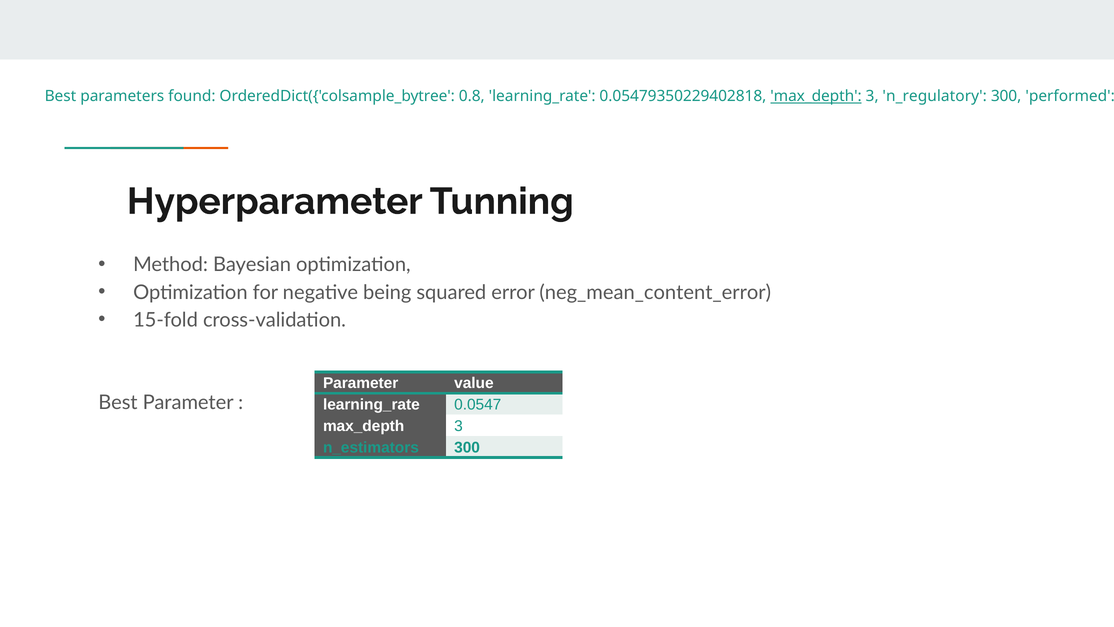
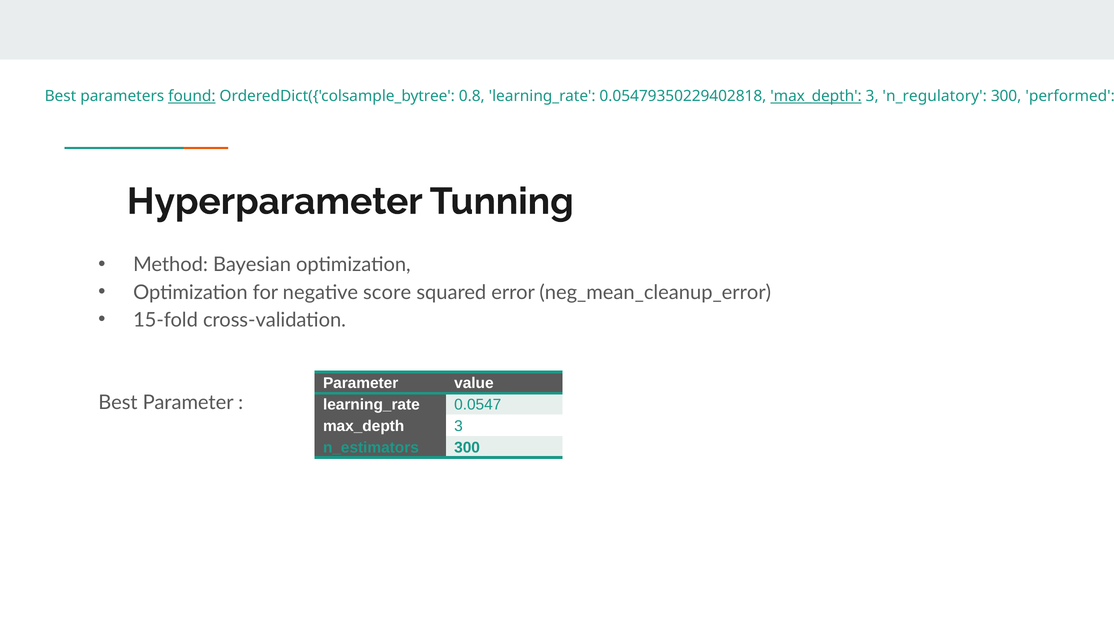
found underline: none -> present
being: being -> score
neg_mean_content_error: neg_mean_content_error -> neg_mean_cleanup_error
